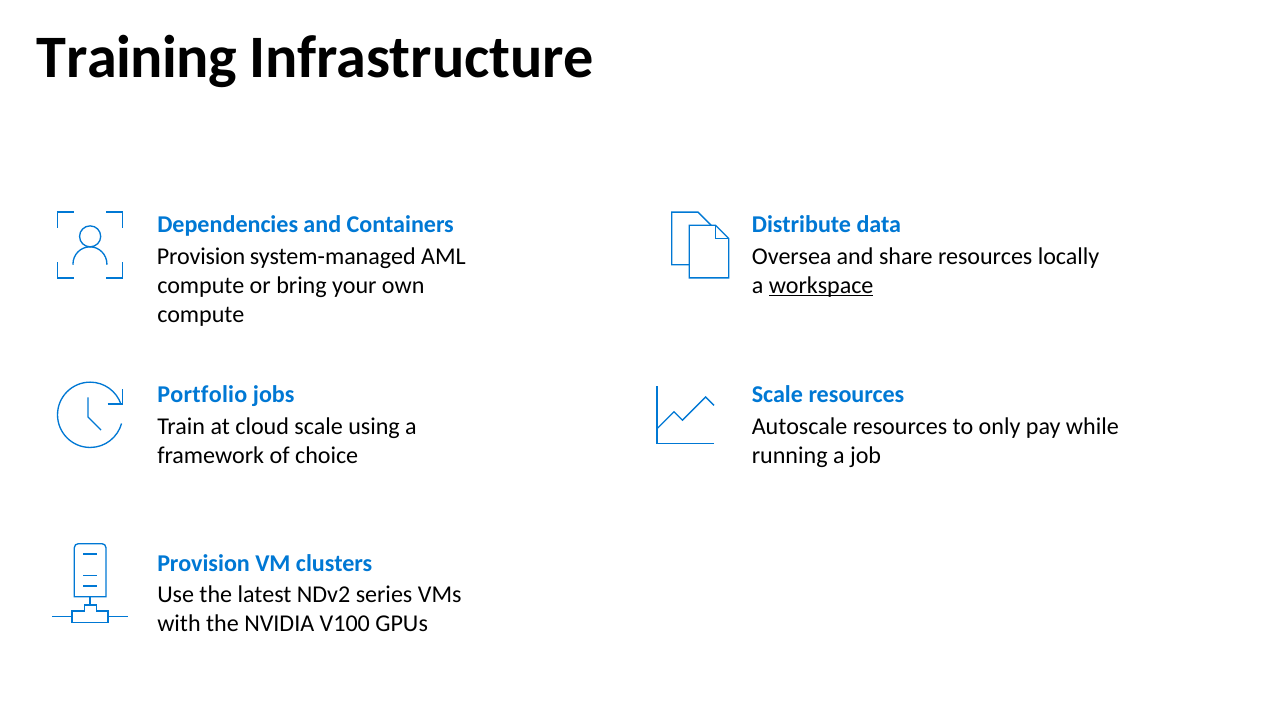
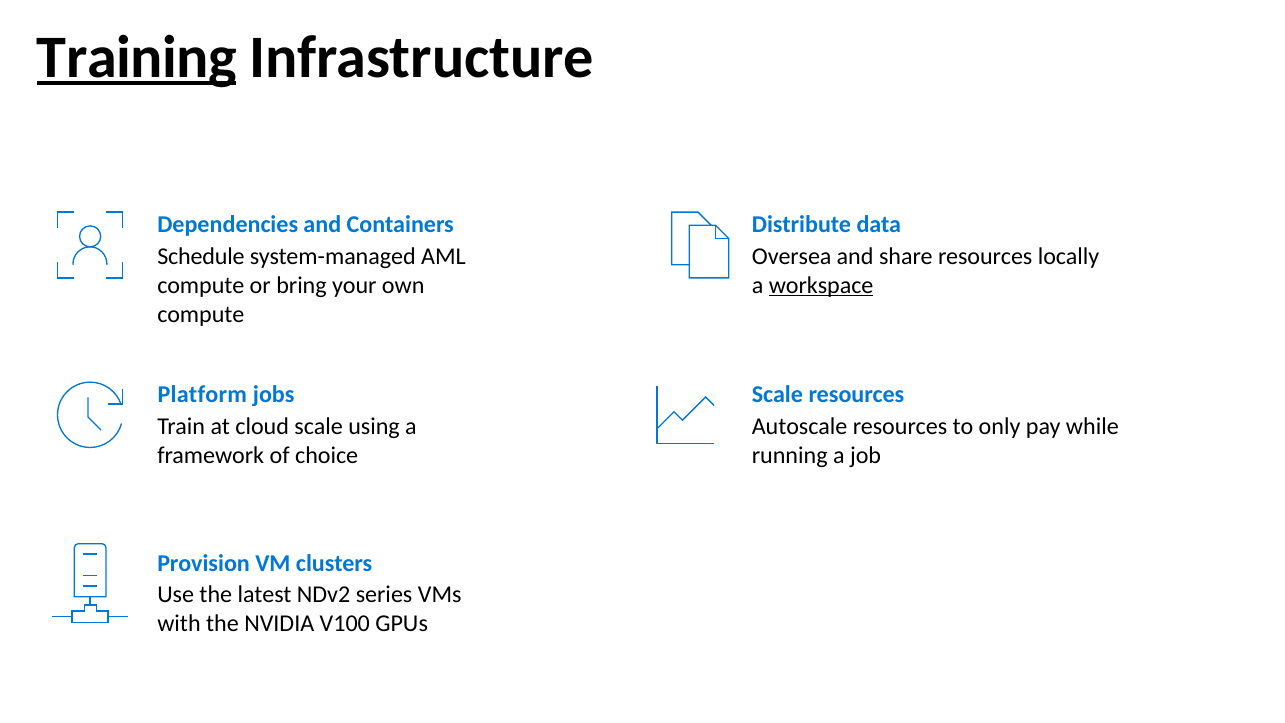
Training underline: none -> present
Provision at (201, 256): Provision -> Schedule
Portfolio: Portfolio -> Platform
